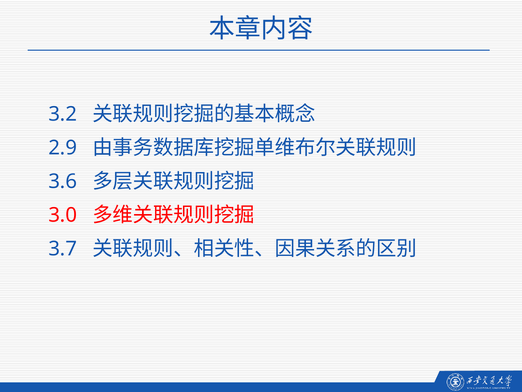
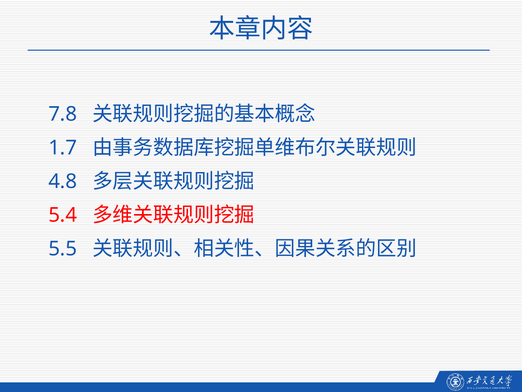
3.2: 3.2 -> 7.8
2.9: 2.9 -> 1.7
3.6: 3.6 -> 4.8
3.0: 3.0 -> 5.4
3.7: 3.7 -> 5.5
